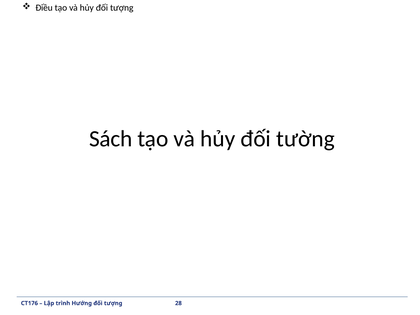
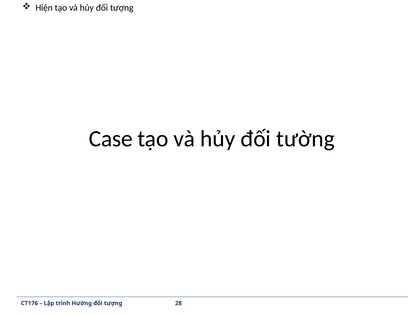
Điều: Điều -> Hiện
Sách: Sách -> Case
